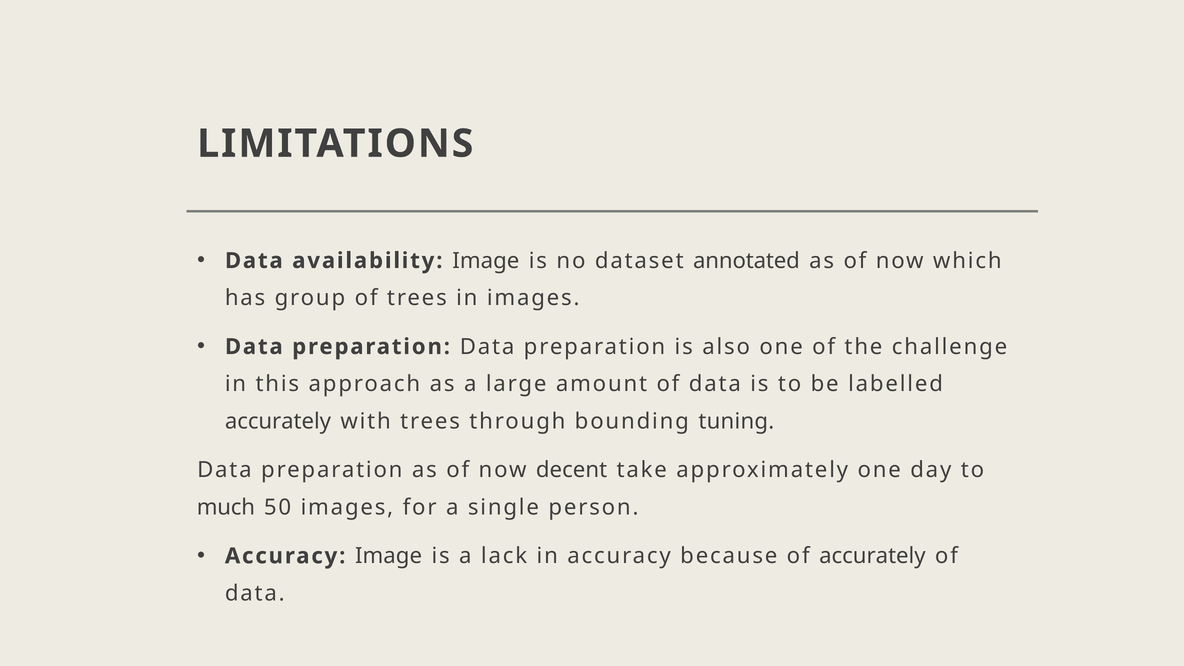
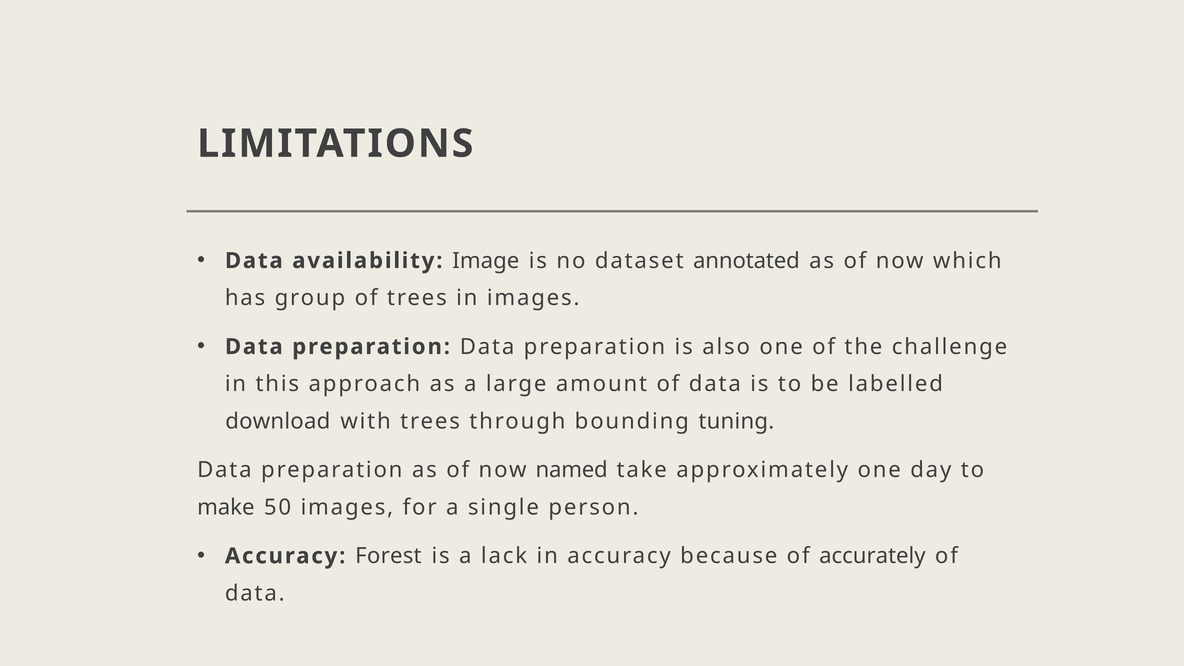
accurately at (278, 421): accurately -> download
decent: decent -> named
much: much -> make
Accuracy Image: Image -> Forest
